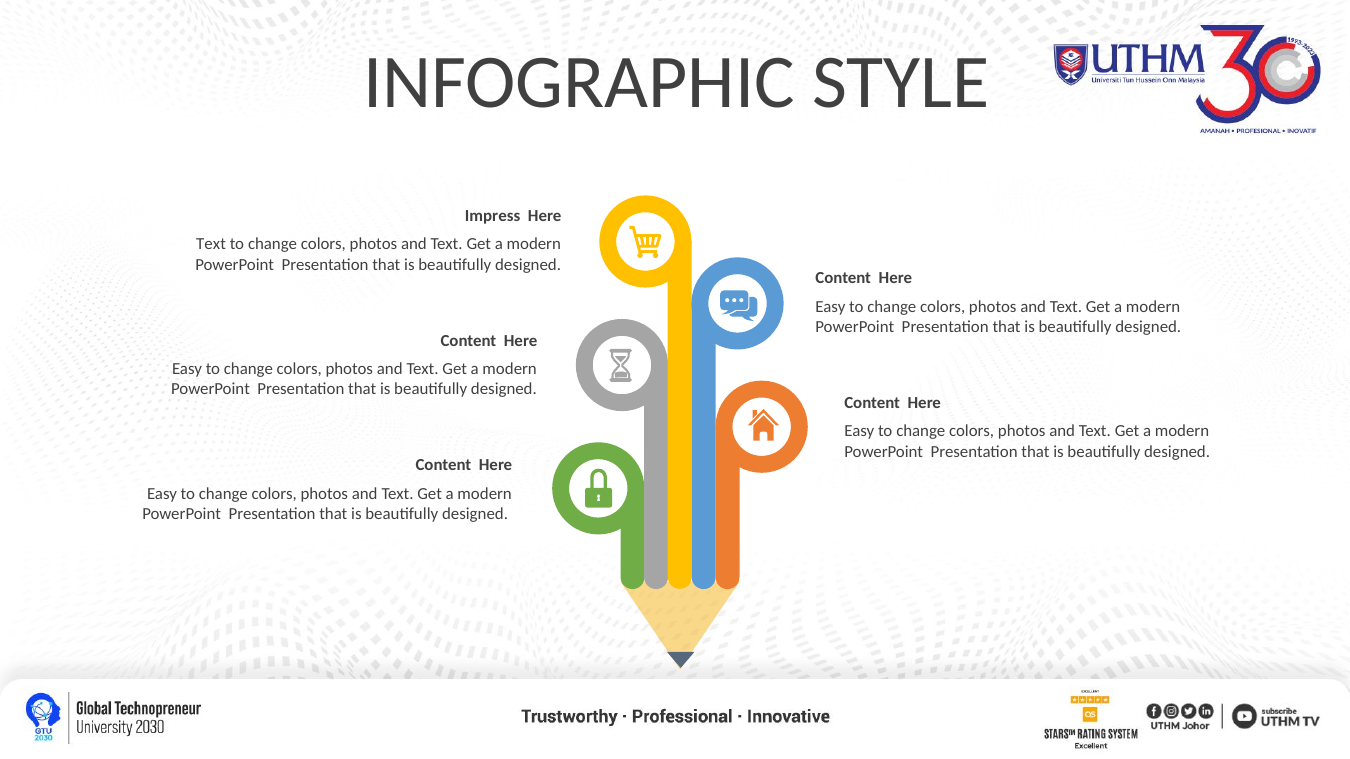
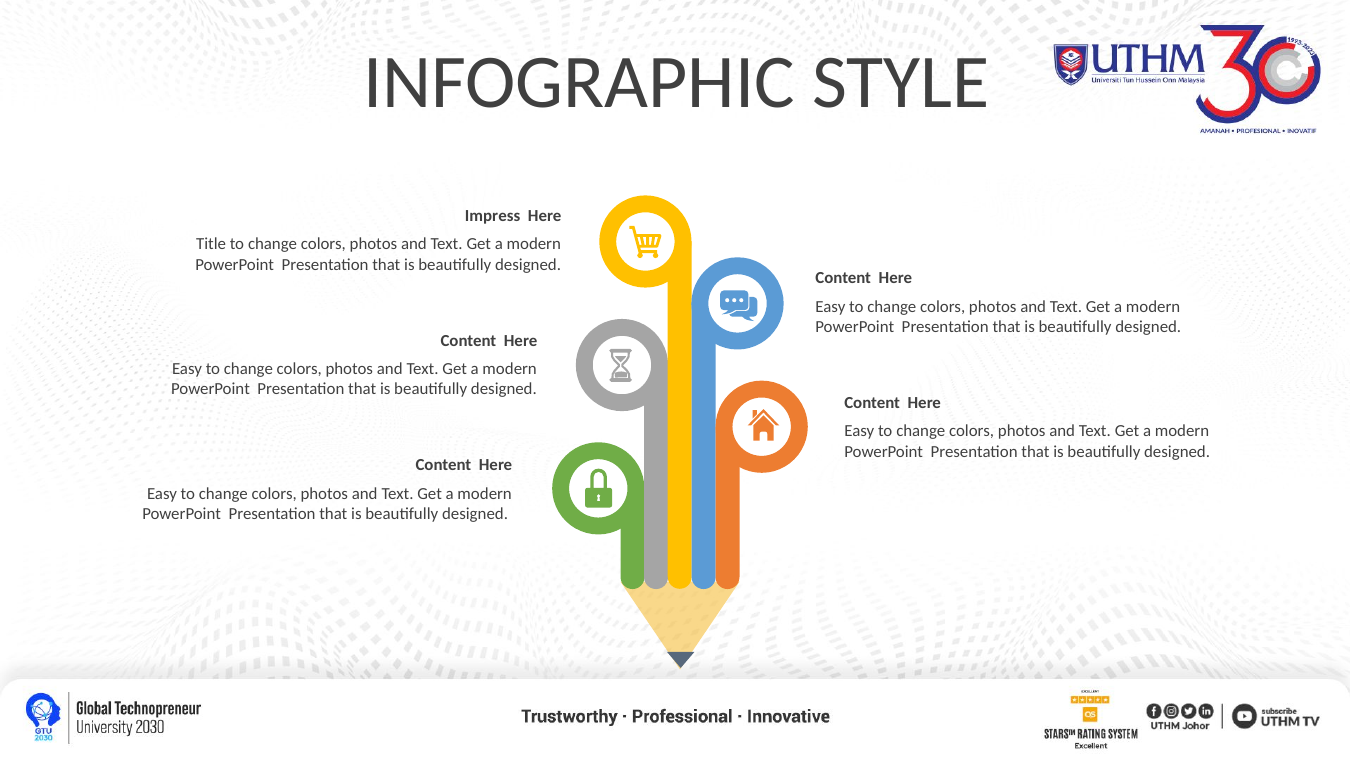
Text at (211, 244): Text -> Title
